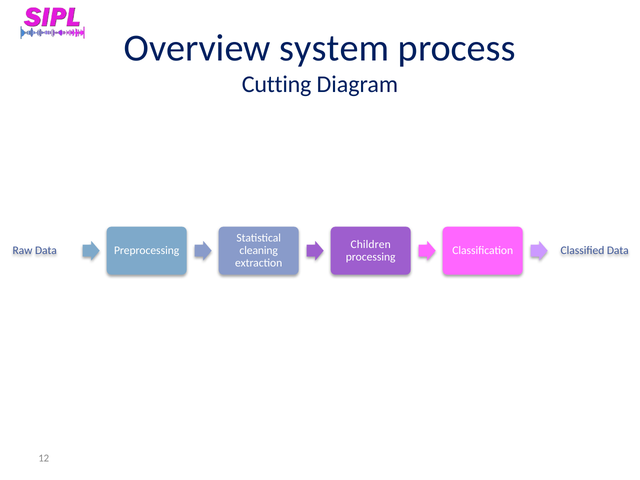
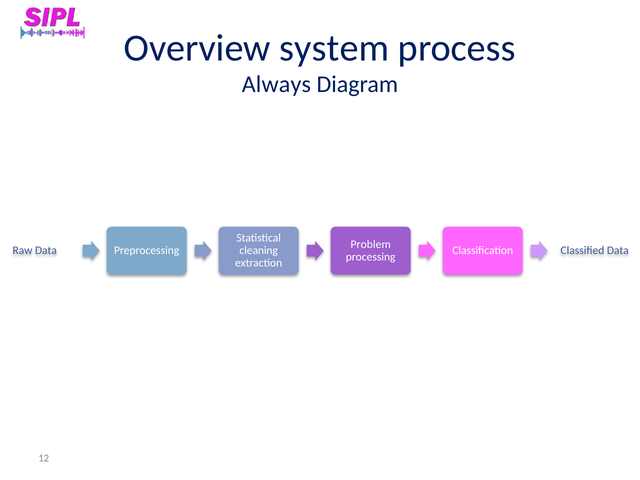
Cutting: Cutting -> Always
Children: Children -> Problem
